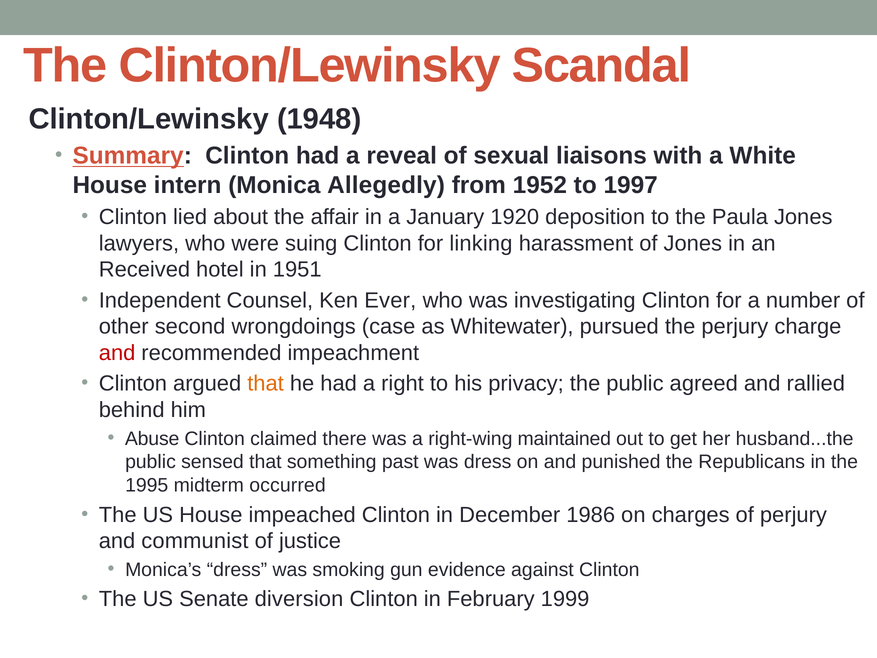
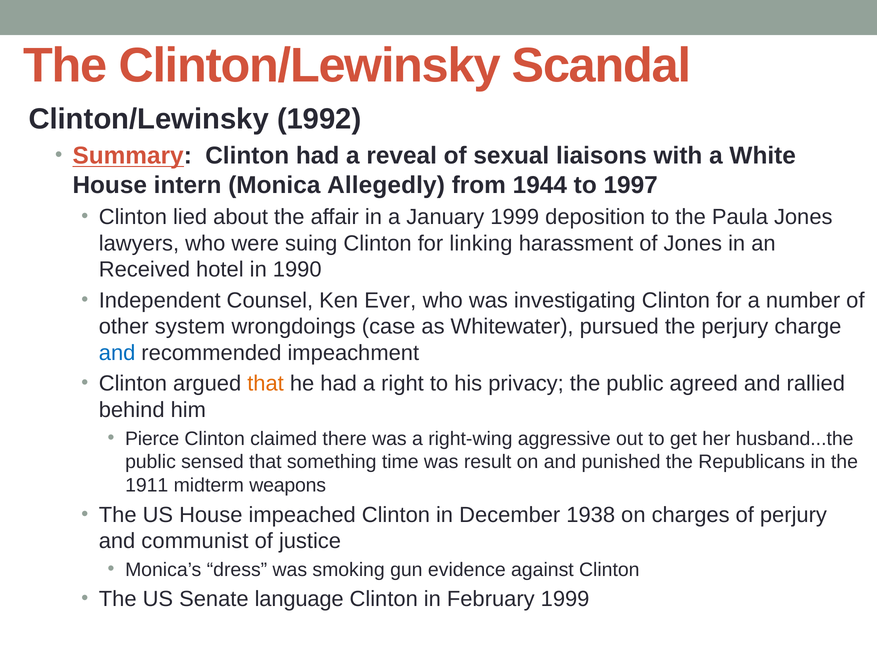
1948: 1948 -> 1992
1952: 1952 -> 1944
January 1920: 1920 -> 1999
1951: 1951 -> 1990
second: second -> system
and at (117, 353) colour: red -> blue
Abuse: Abuse -> Pierce
maintained: maintained -> aggressive
past: past -> time
was dress: dress -> result
1995: 1995 -> 1911
occurred: occurred -> weapons
1986: 1986 -> 1938
diversion: diversion -> language
